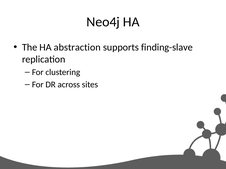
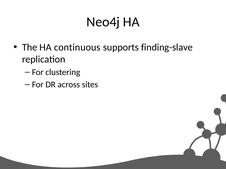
abstraction: abstraction -> continuous
